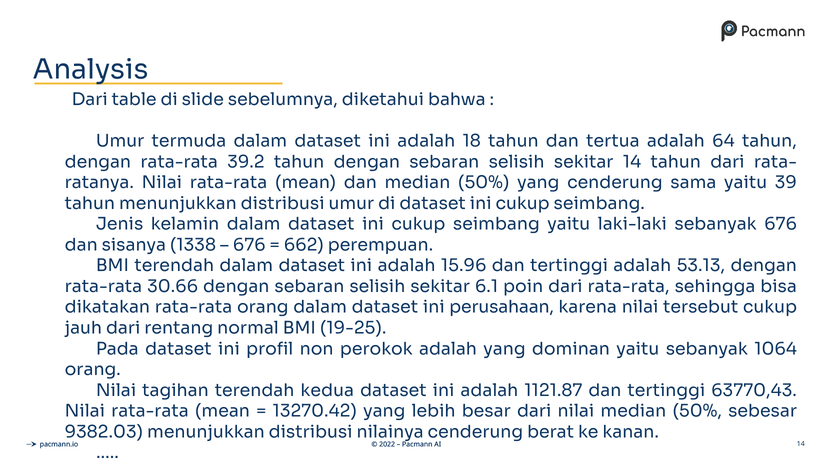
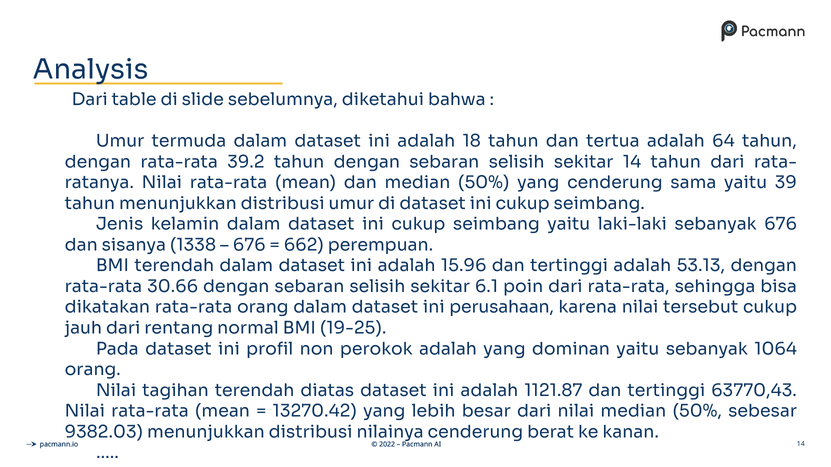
kedua: kedua -> diatas
